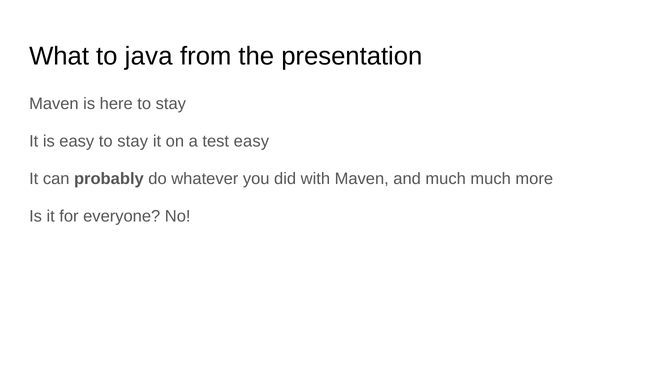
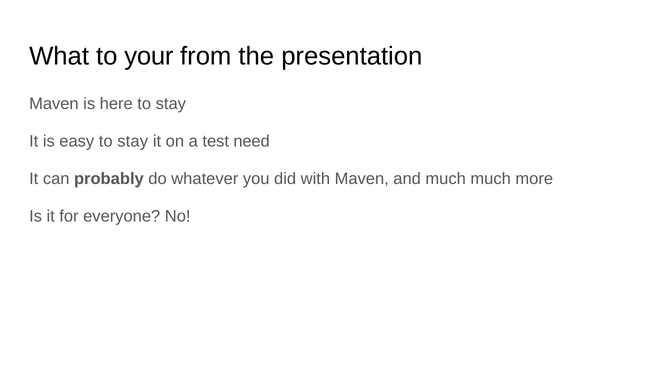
java: java -> your
test easy: easy -> need
